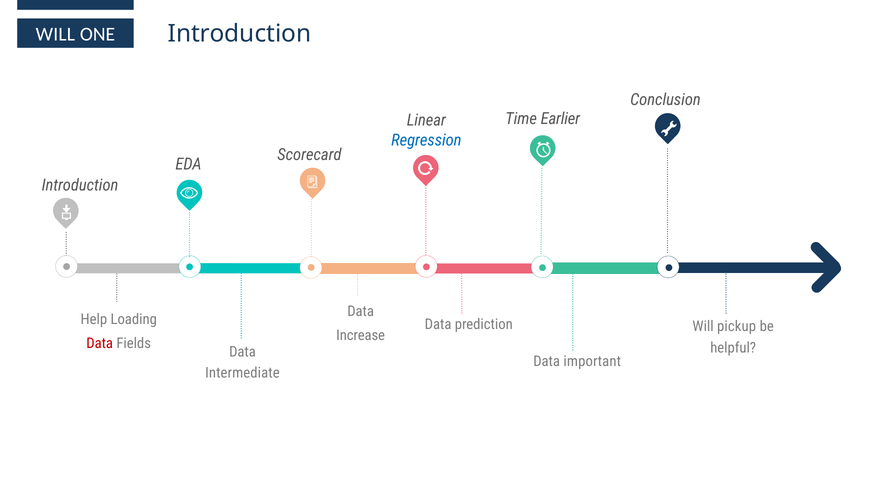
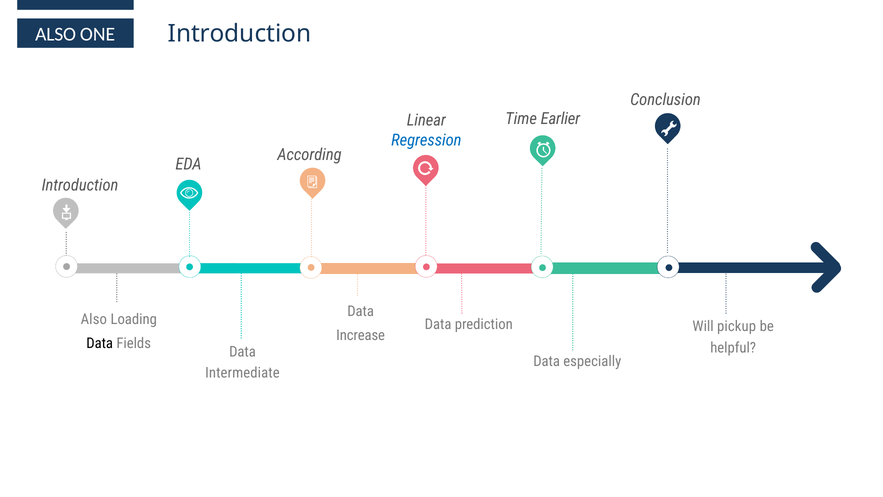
WILL at (55, 34): WILL -> ALSO
Scorecard: Scorecard -> According
Help at (94, 319): Help -> Also
Data at (100, 343) colour: red -> black
important: important -> especially
